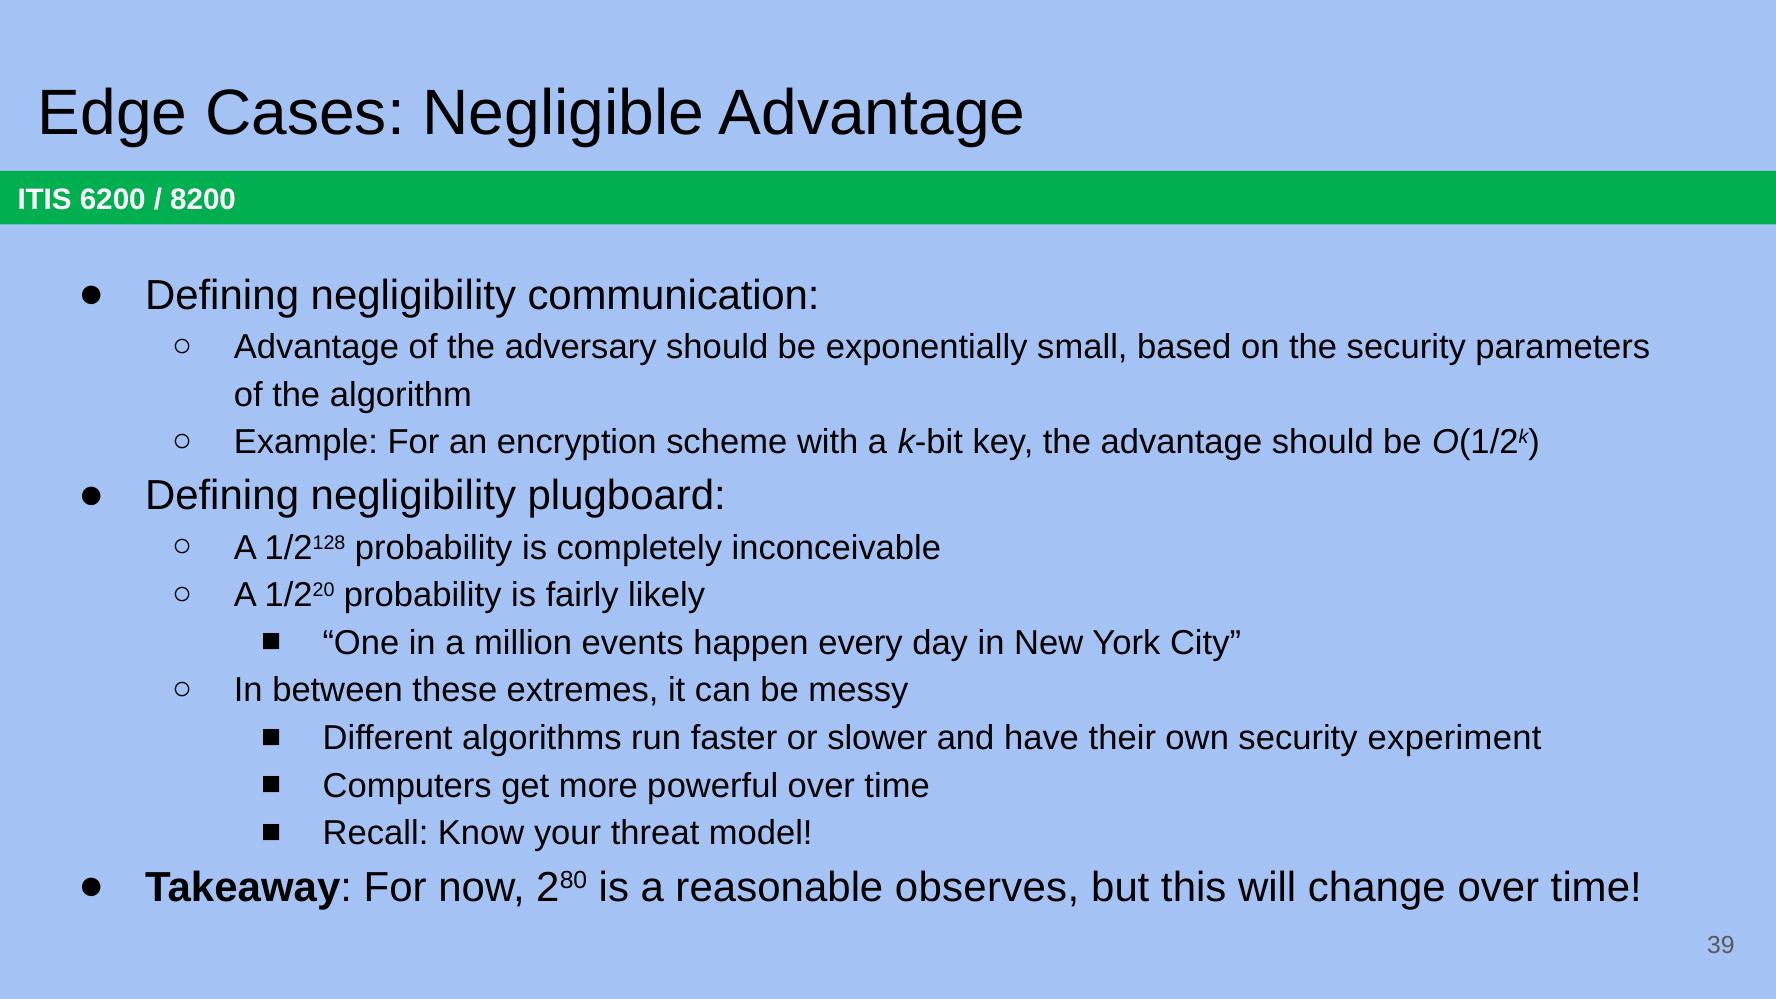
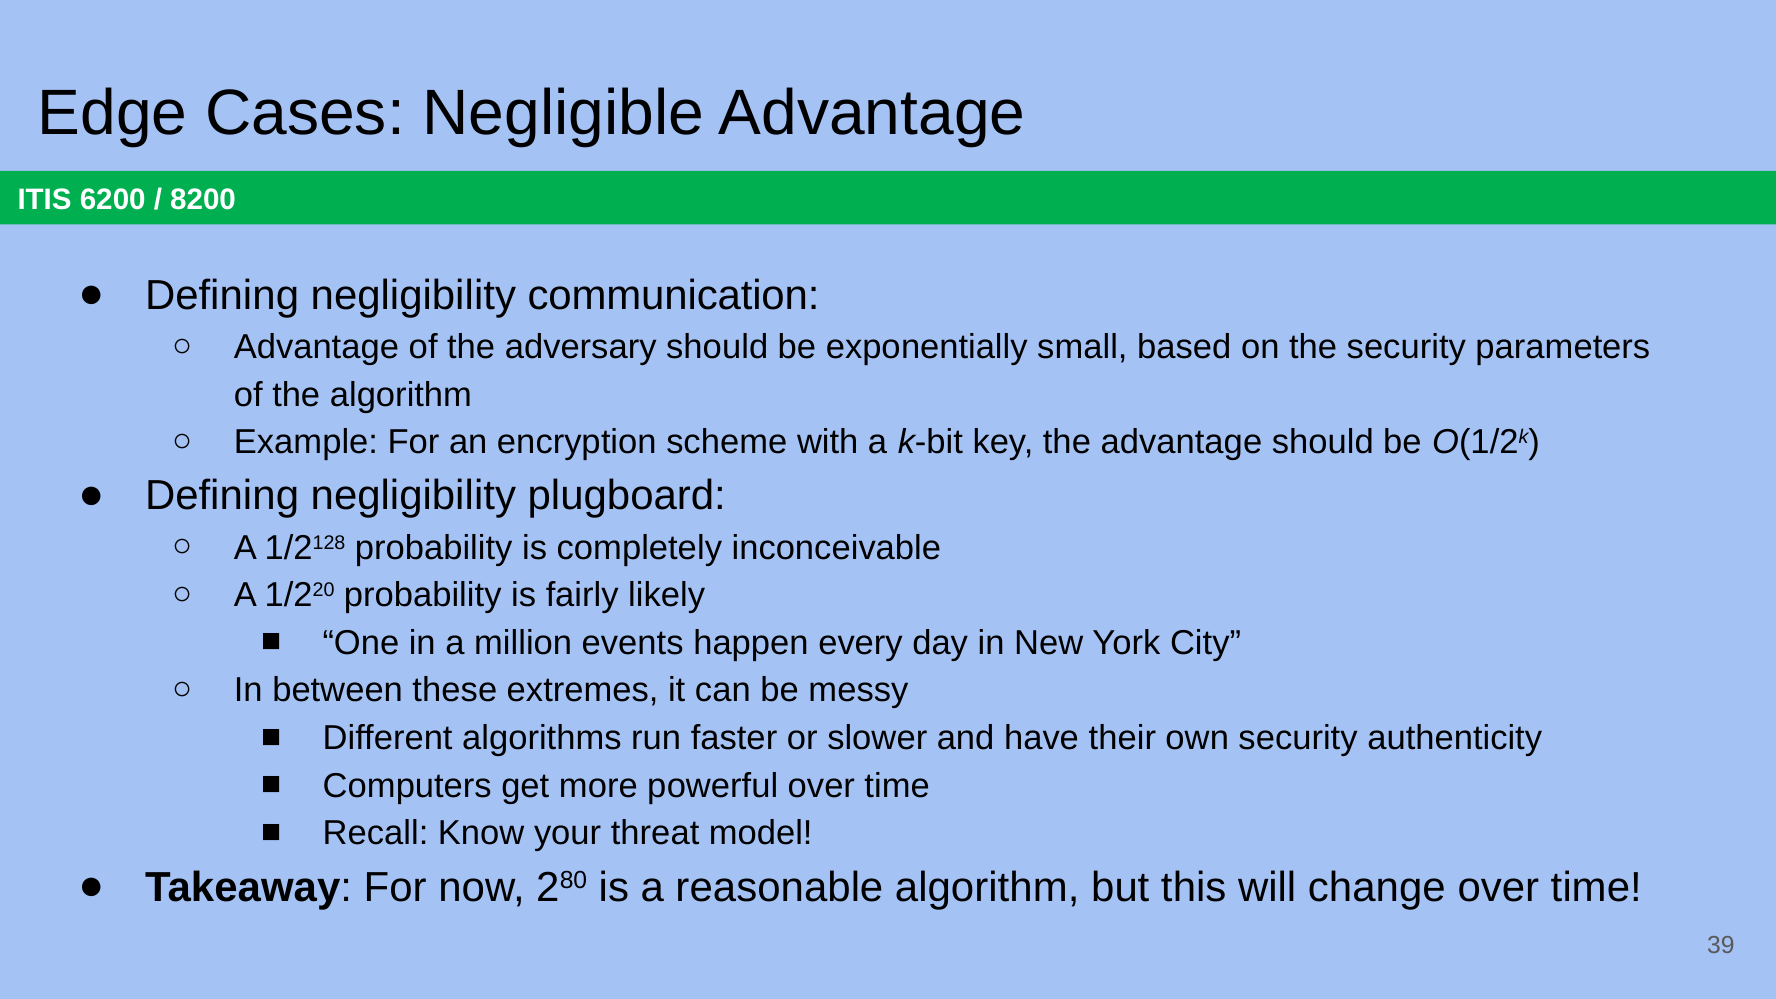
experiment: experiment -> authenticity
reasonable observes: observes -> algorithm
